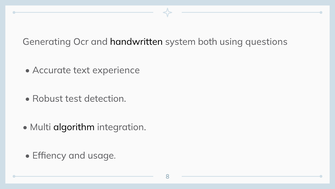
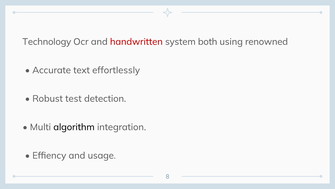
Generating: Generating -> Technology
handwritten colour: black -> red
questions: questions -> renowned
experience: experience -> effortlessly
